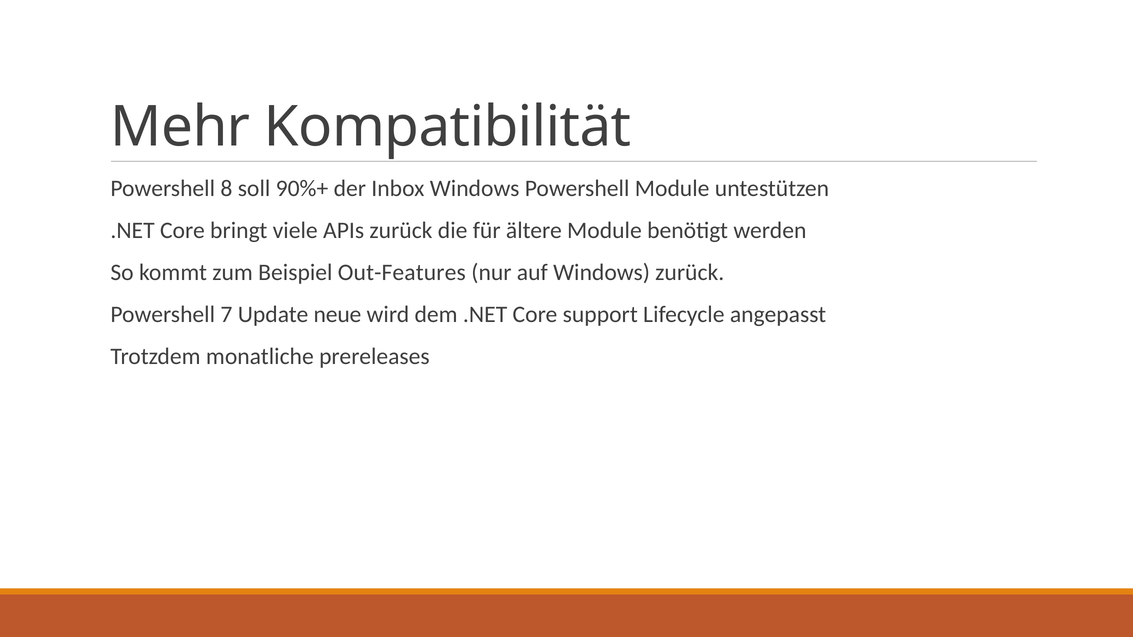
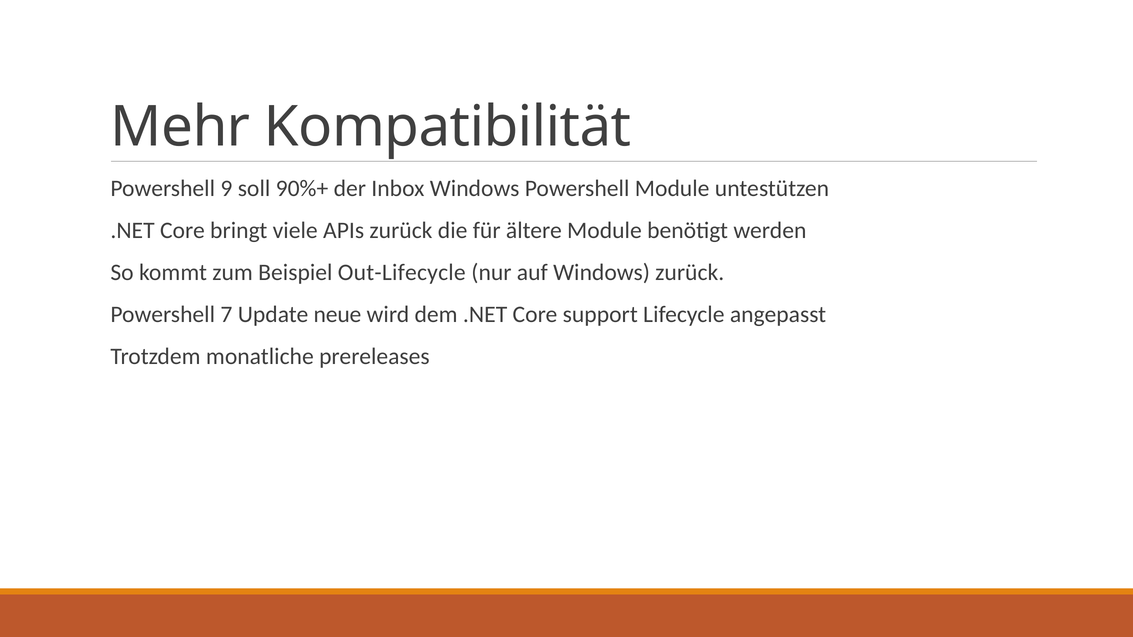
8: 8 -> 9
Out-Features: Out-Features -> Out-Lifecycle
